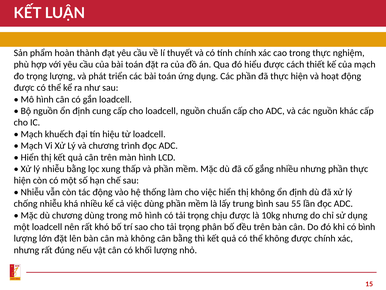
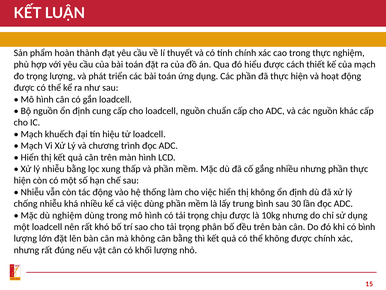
55: 55 -> 30
dù chương: chương -> nghiệm
